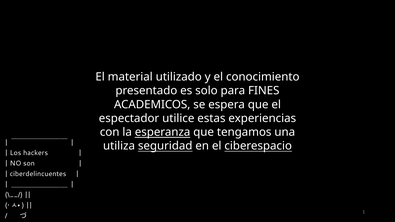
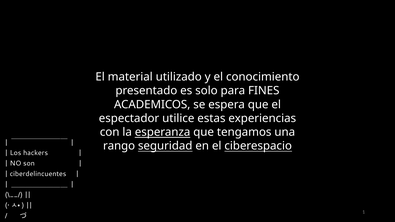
utiliza: utiliza -> rango
